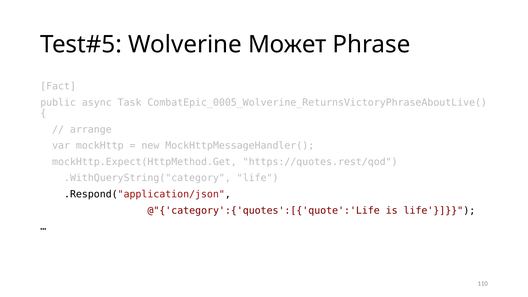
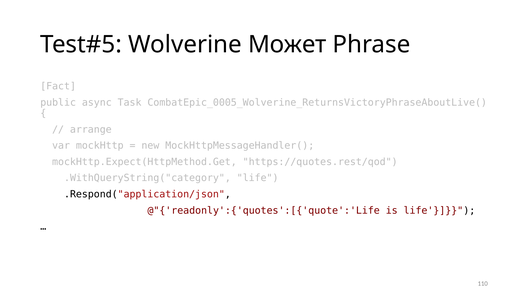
@"{'category':{'quotes':[{'quote':'Life: @"{'category':{'quotes':[{'quote':'Life -> @"{'readonly':{'quotes':[{'quote':'Life
